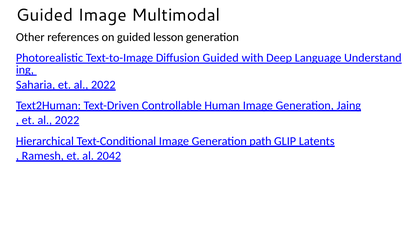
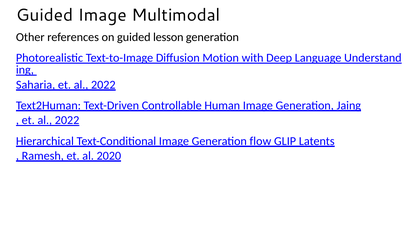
Diffusion Guided: Guided -> Motion
path: path -> flow
2042: 2042 -> 2020
